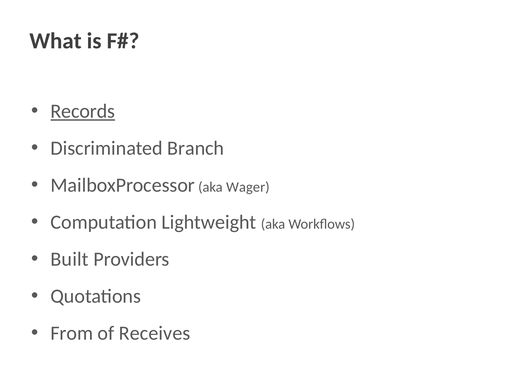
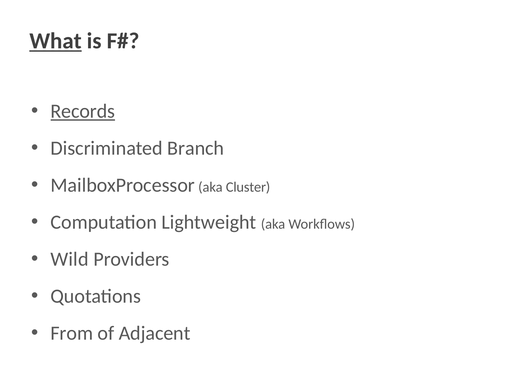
What underline: none -> present
Wager: Wager -> Cluster
Built: Built -> Wild
Receives: Receives -> Adjacent
